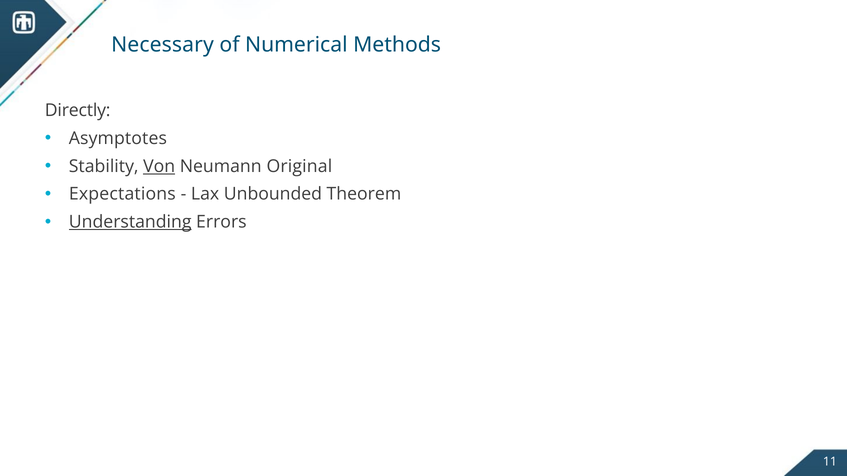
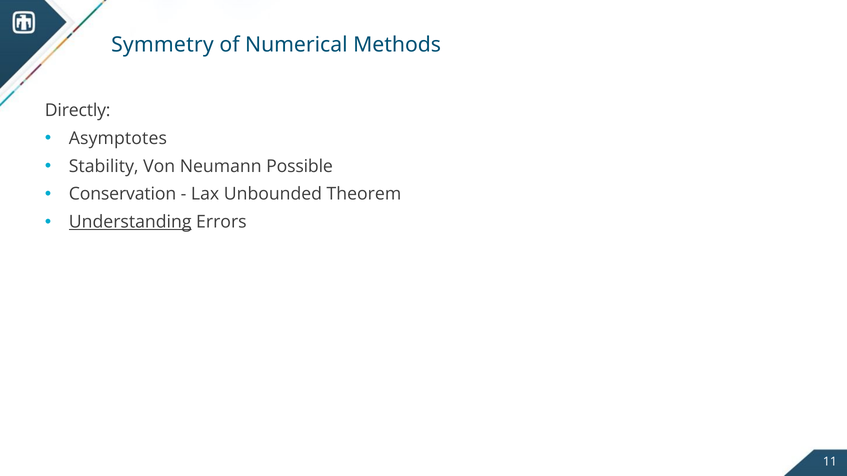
Necessary: Necessary -> Symmetry
Von underline: present -> none
Original: Original -> Possible
Expectations: Expectations -> Conservation
